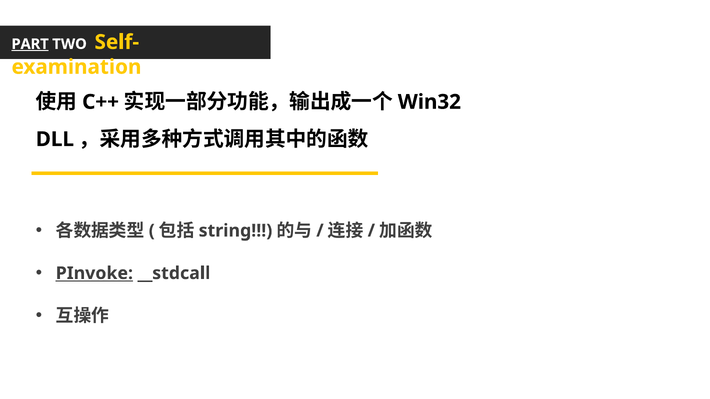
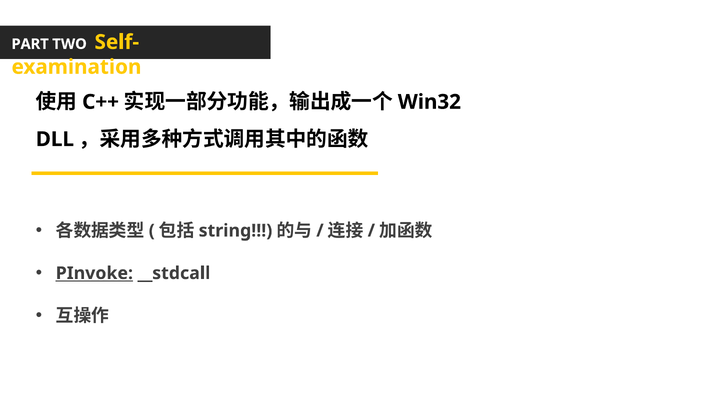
PART underline: present -> none
